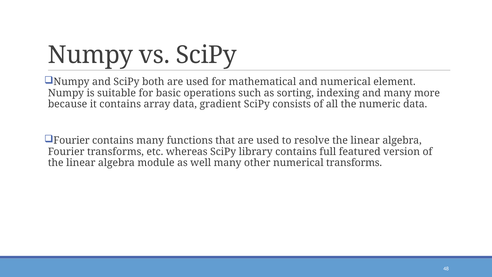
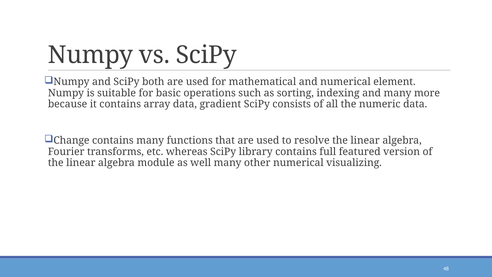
Fourier at (72, 140): Fourier -> Change
numerical transforms: transforms -> visualizing
